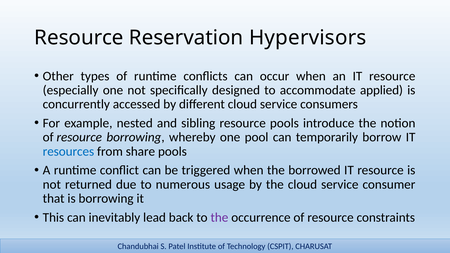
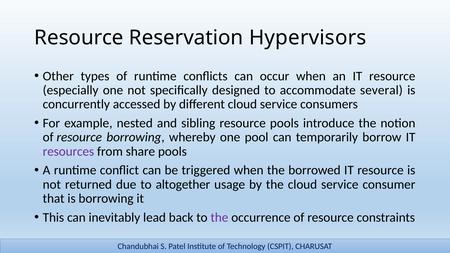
applied: applied -> several
resources colour: blue -> purple
numerous: numerous -> altogether
